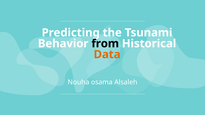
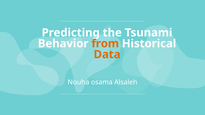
from colour: black -> orange
